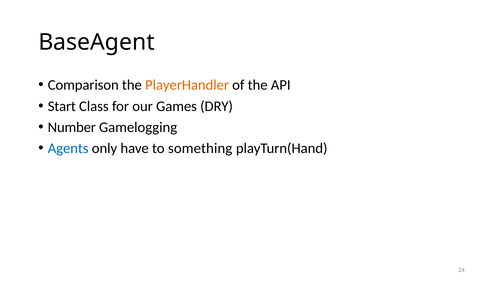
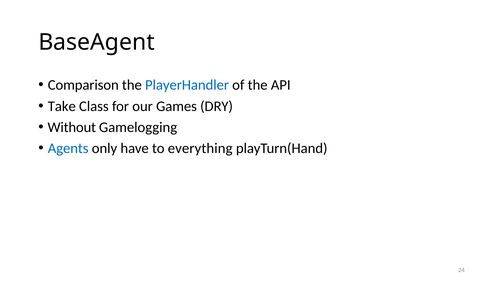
PlayerHandler colour: orange -> blue
Start: Start -> Take
Number: Number -> Without
something: something -> everything
